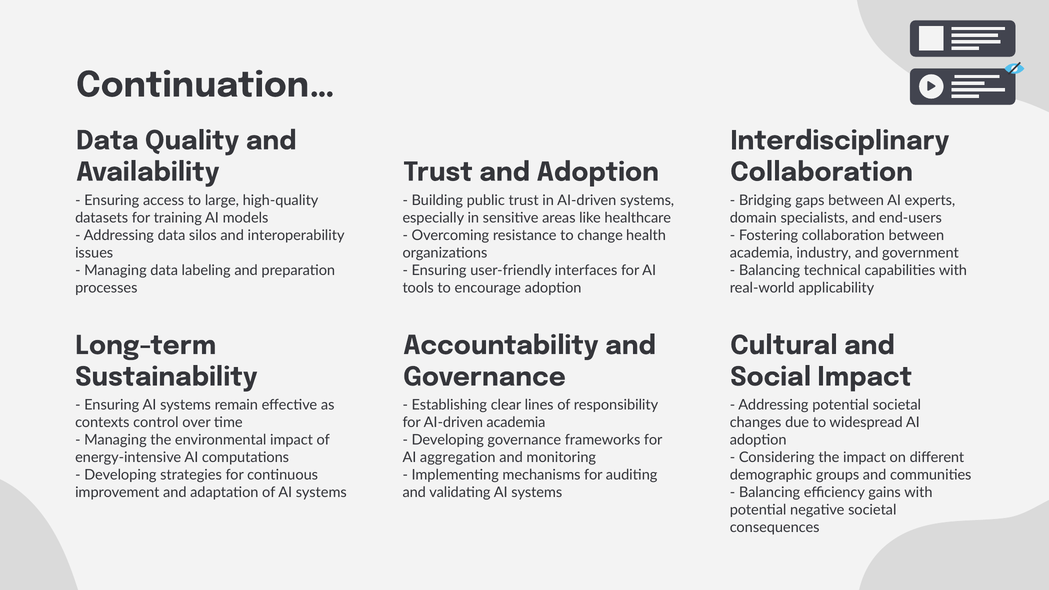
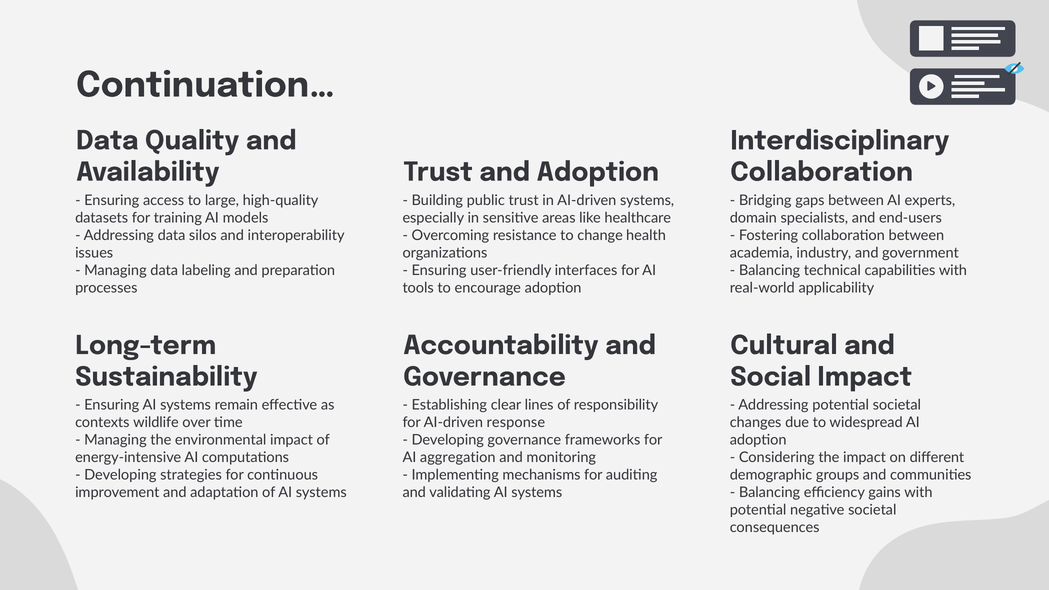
control: control -> wildlife
AI-driven academia: academia -> response
